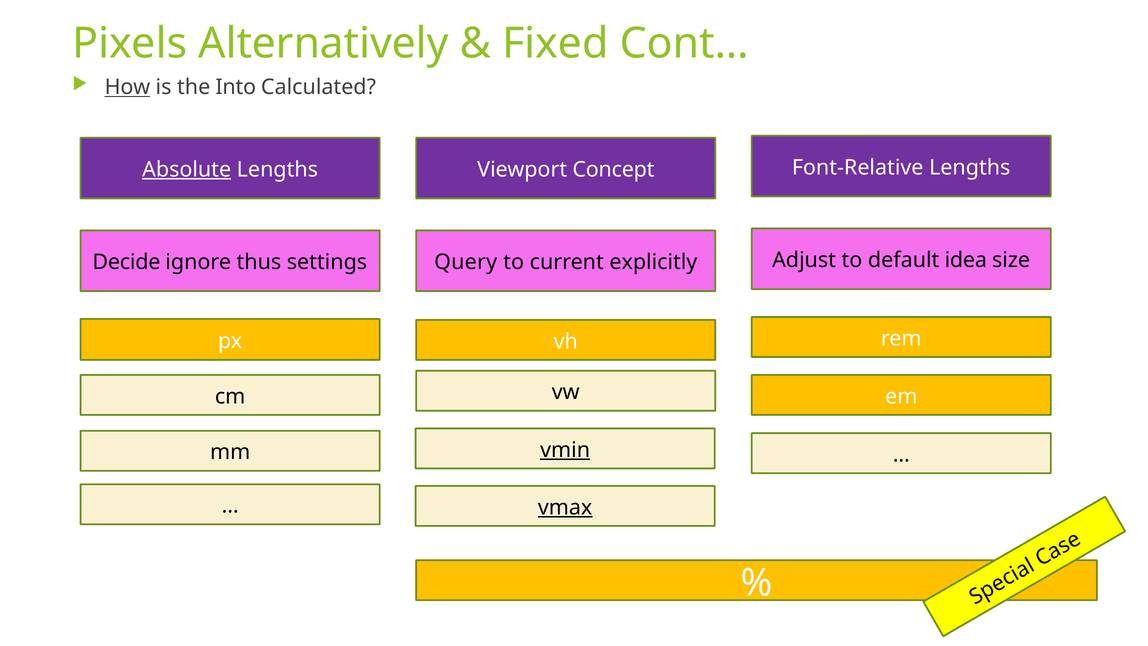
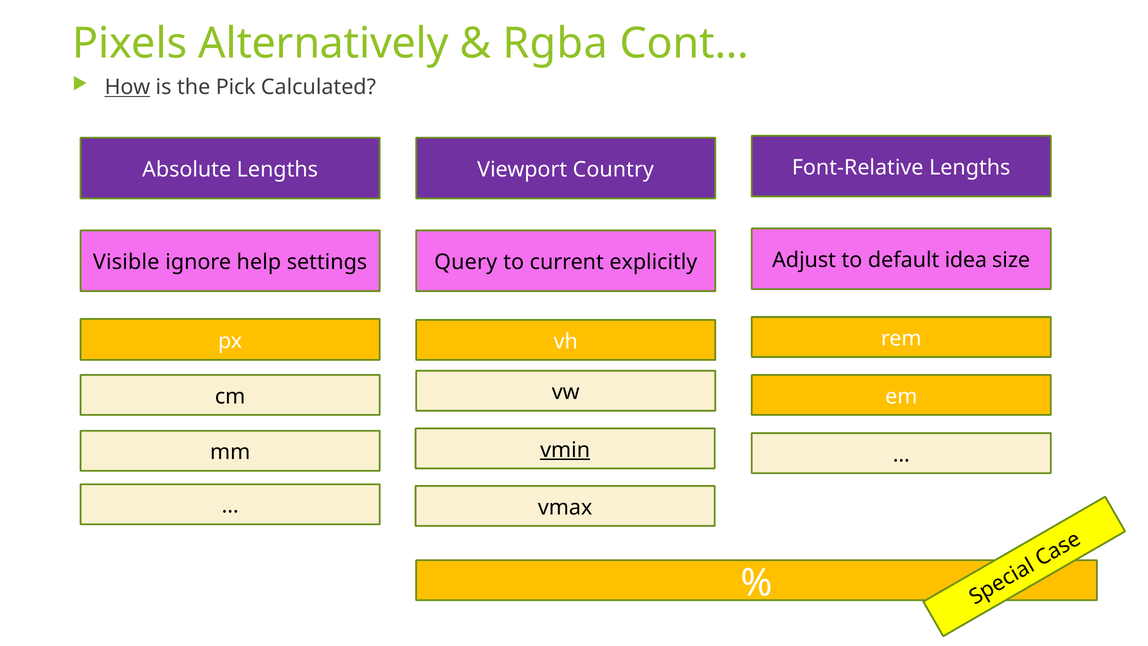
Fixed: Fixed -> Rgba
Into: Into -> Pick
Absolute underline: present -> none
Concept: Concept -> Country
Decide: Decide -> Visible
thus: thus -> help
vmax underline: present -> none
